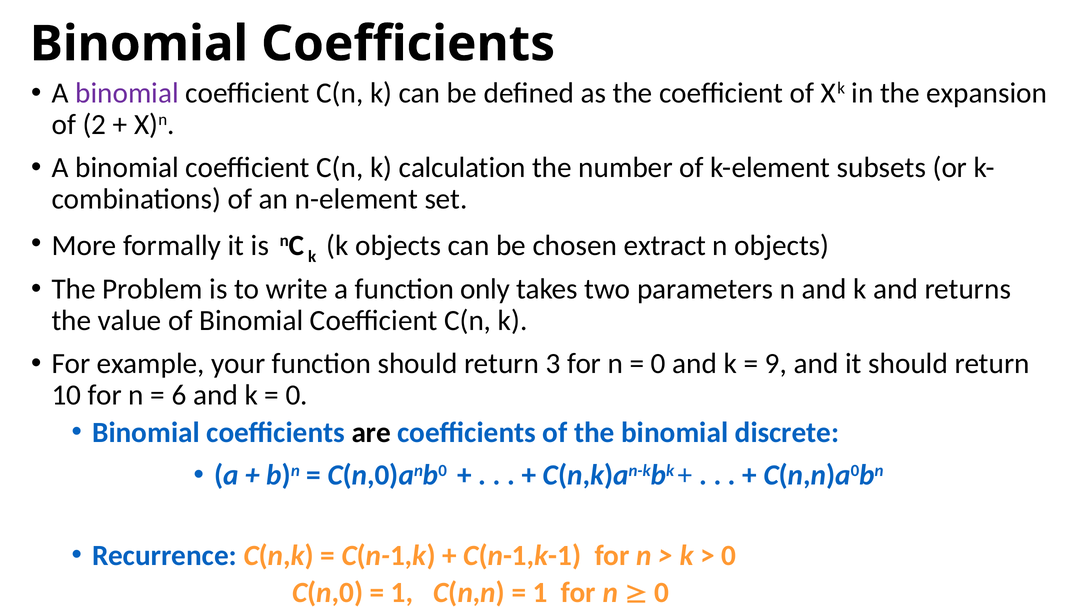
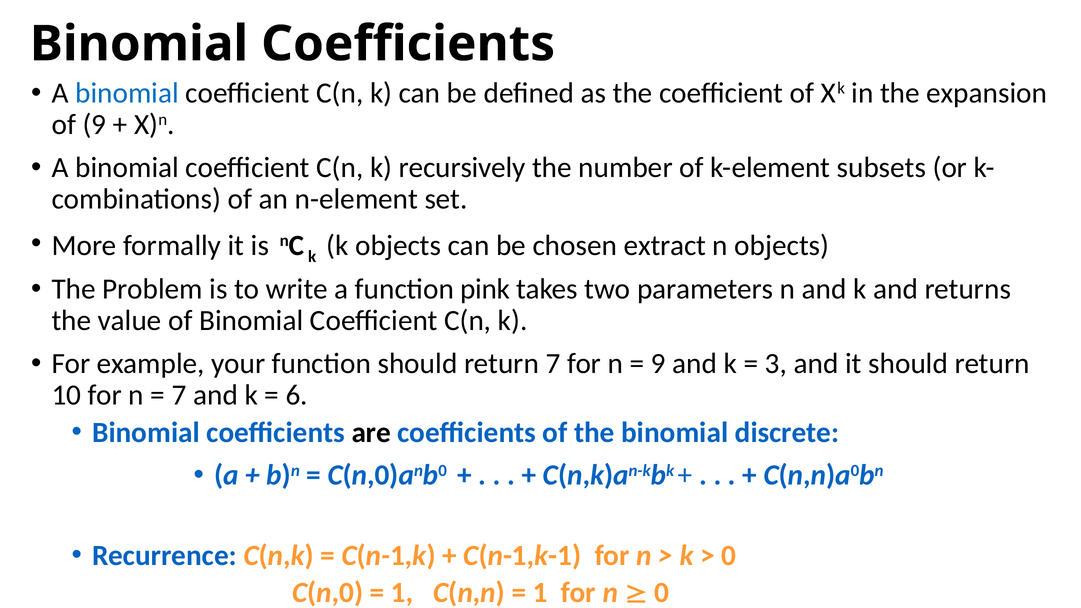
binomial at (127, 93) colour: purple -> blue
of 2: 2 -> 9
calculation: calculation -> recursively
only: only -> pink
return 3: 3 -> 7
0 at (658, 364): 0 -> 9
9: 9 -> 3
6 at (179, 395): 6 -> 7
0 at (297, 395): 0 -> 6
